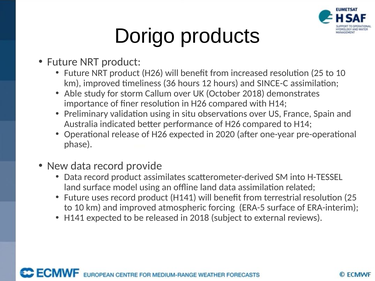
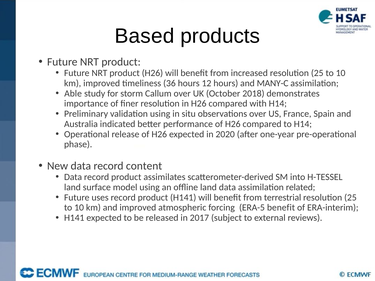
Dorigo: Dorigo -> Based
SINCE-C: SINCE-C -> MANY-C
provide: provide -> content
ERA-5 surface: surface -> benefit
in 2018: 2018 -> 2017
